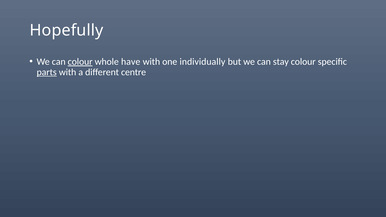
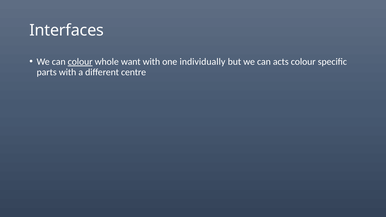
Hopefully: Hopefully -> Interfaces
have: have -> want
stay: stay -> acts
parts underline: present -> none
